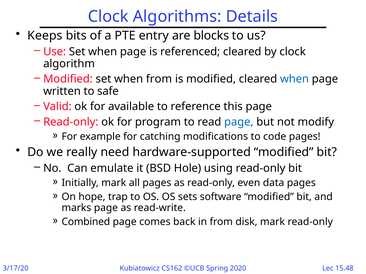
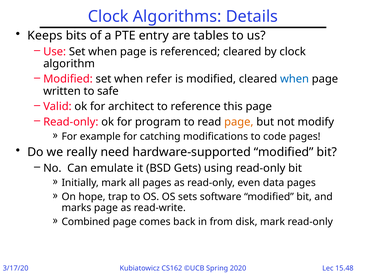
blocks: blocks -> tables
when from: from -> refer
available: available -> architect
page at (239, 122) colour: blue -> orange
Hole: Hole -> Gets
